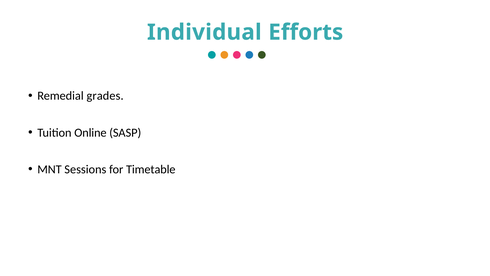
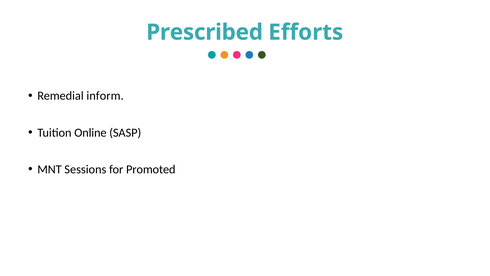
Individual: Individual -> Prescribed
grades: grades -> inform
Timetable: Timetable -> Promoted
